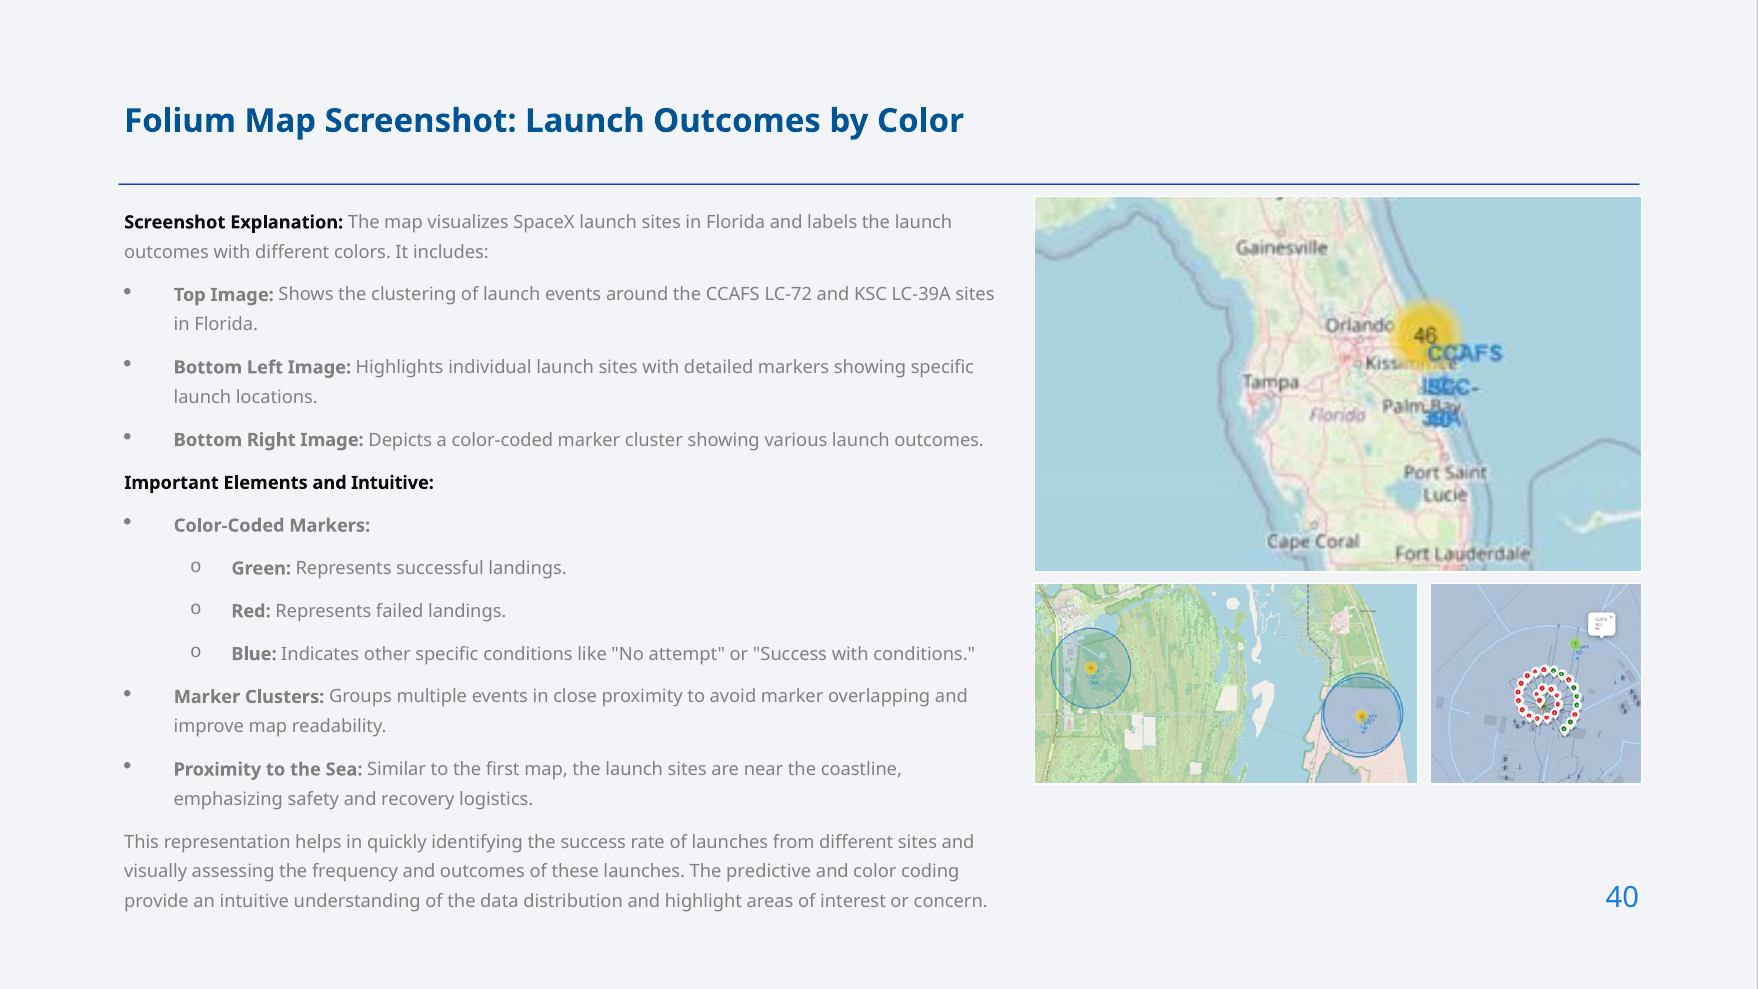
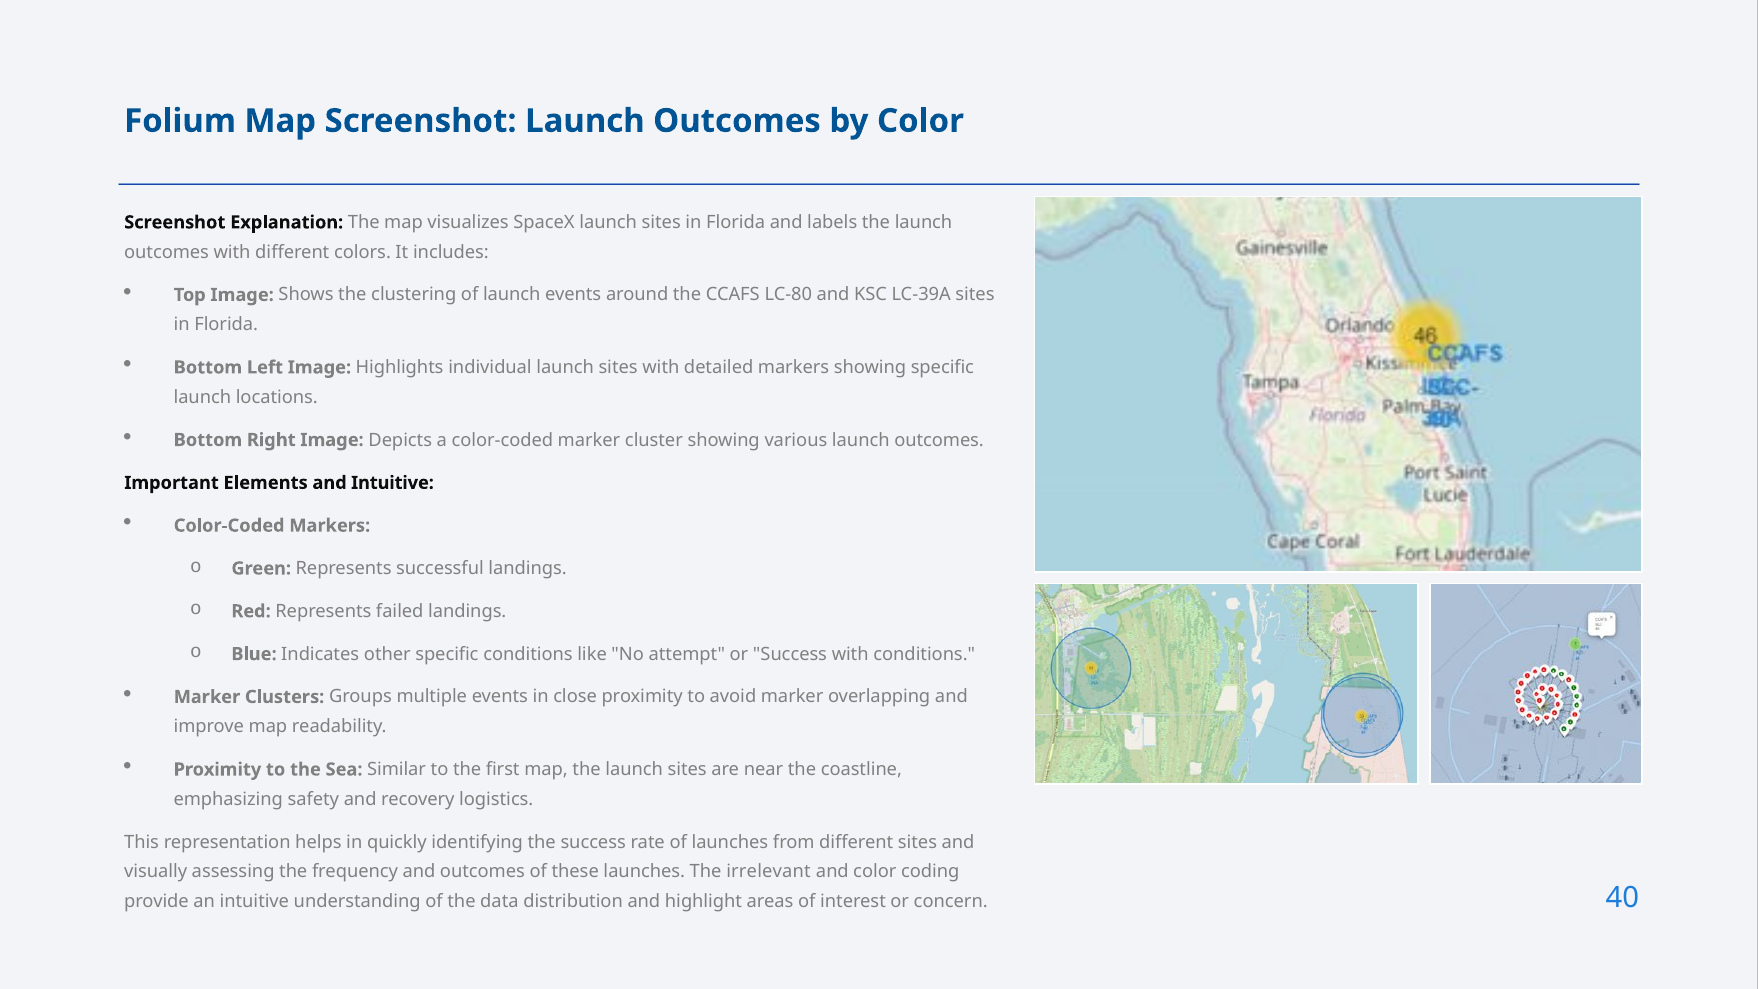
LC-72: LC-72 -> LC-80
predictive: predictive -> irrelevant
